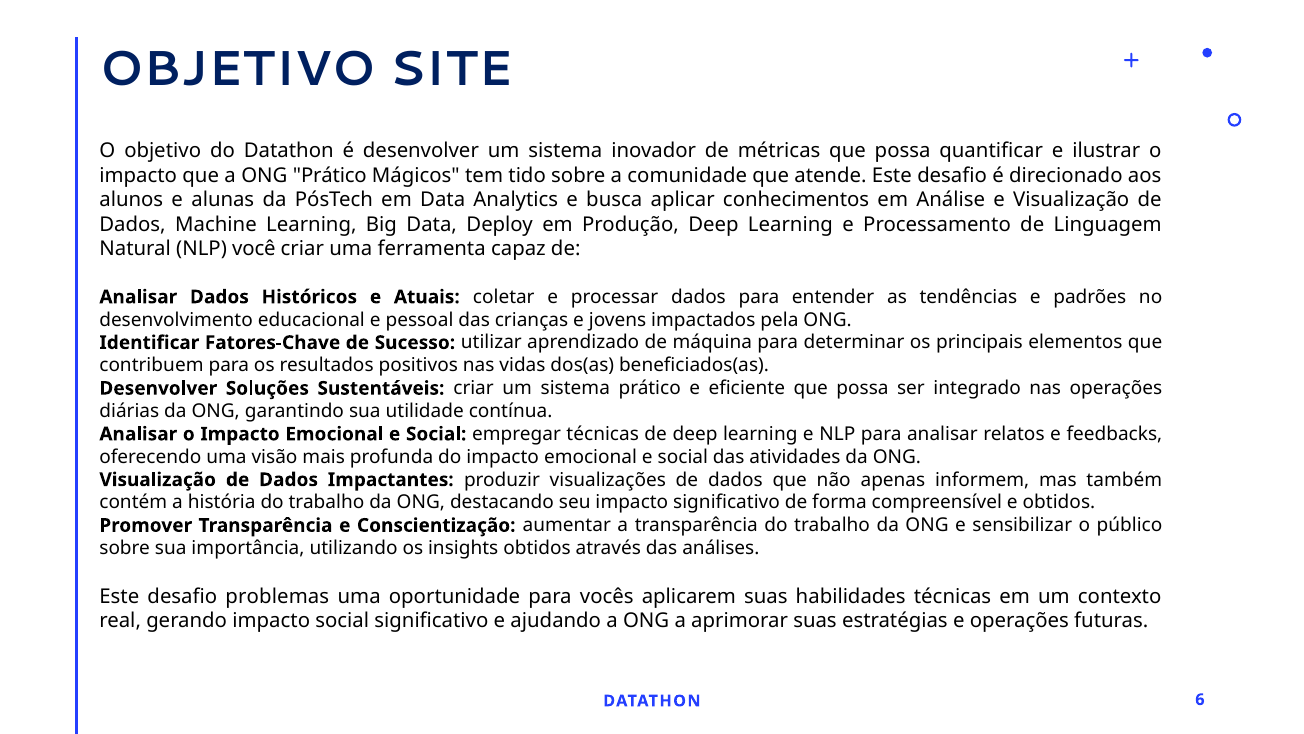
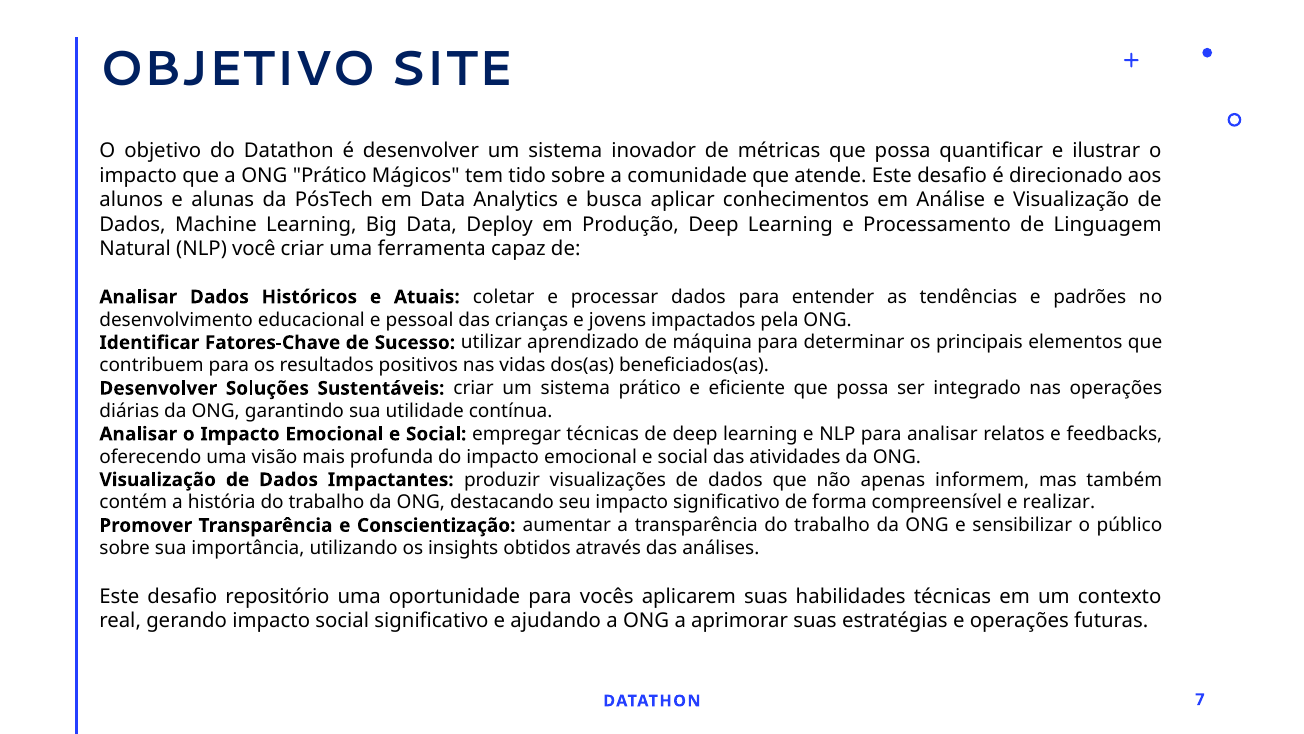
e obtidos: obtidos -> realizar
problemas: problemas -> repositório
6: 6 -> 7
